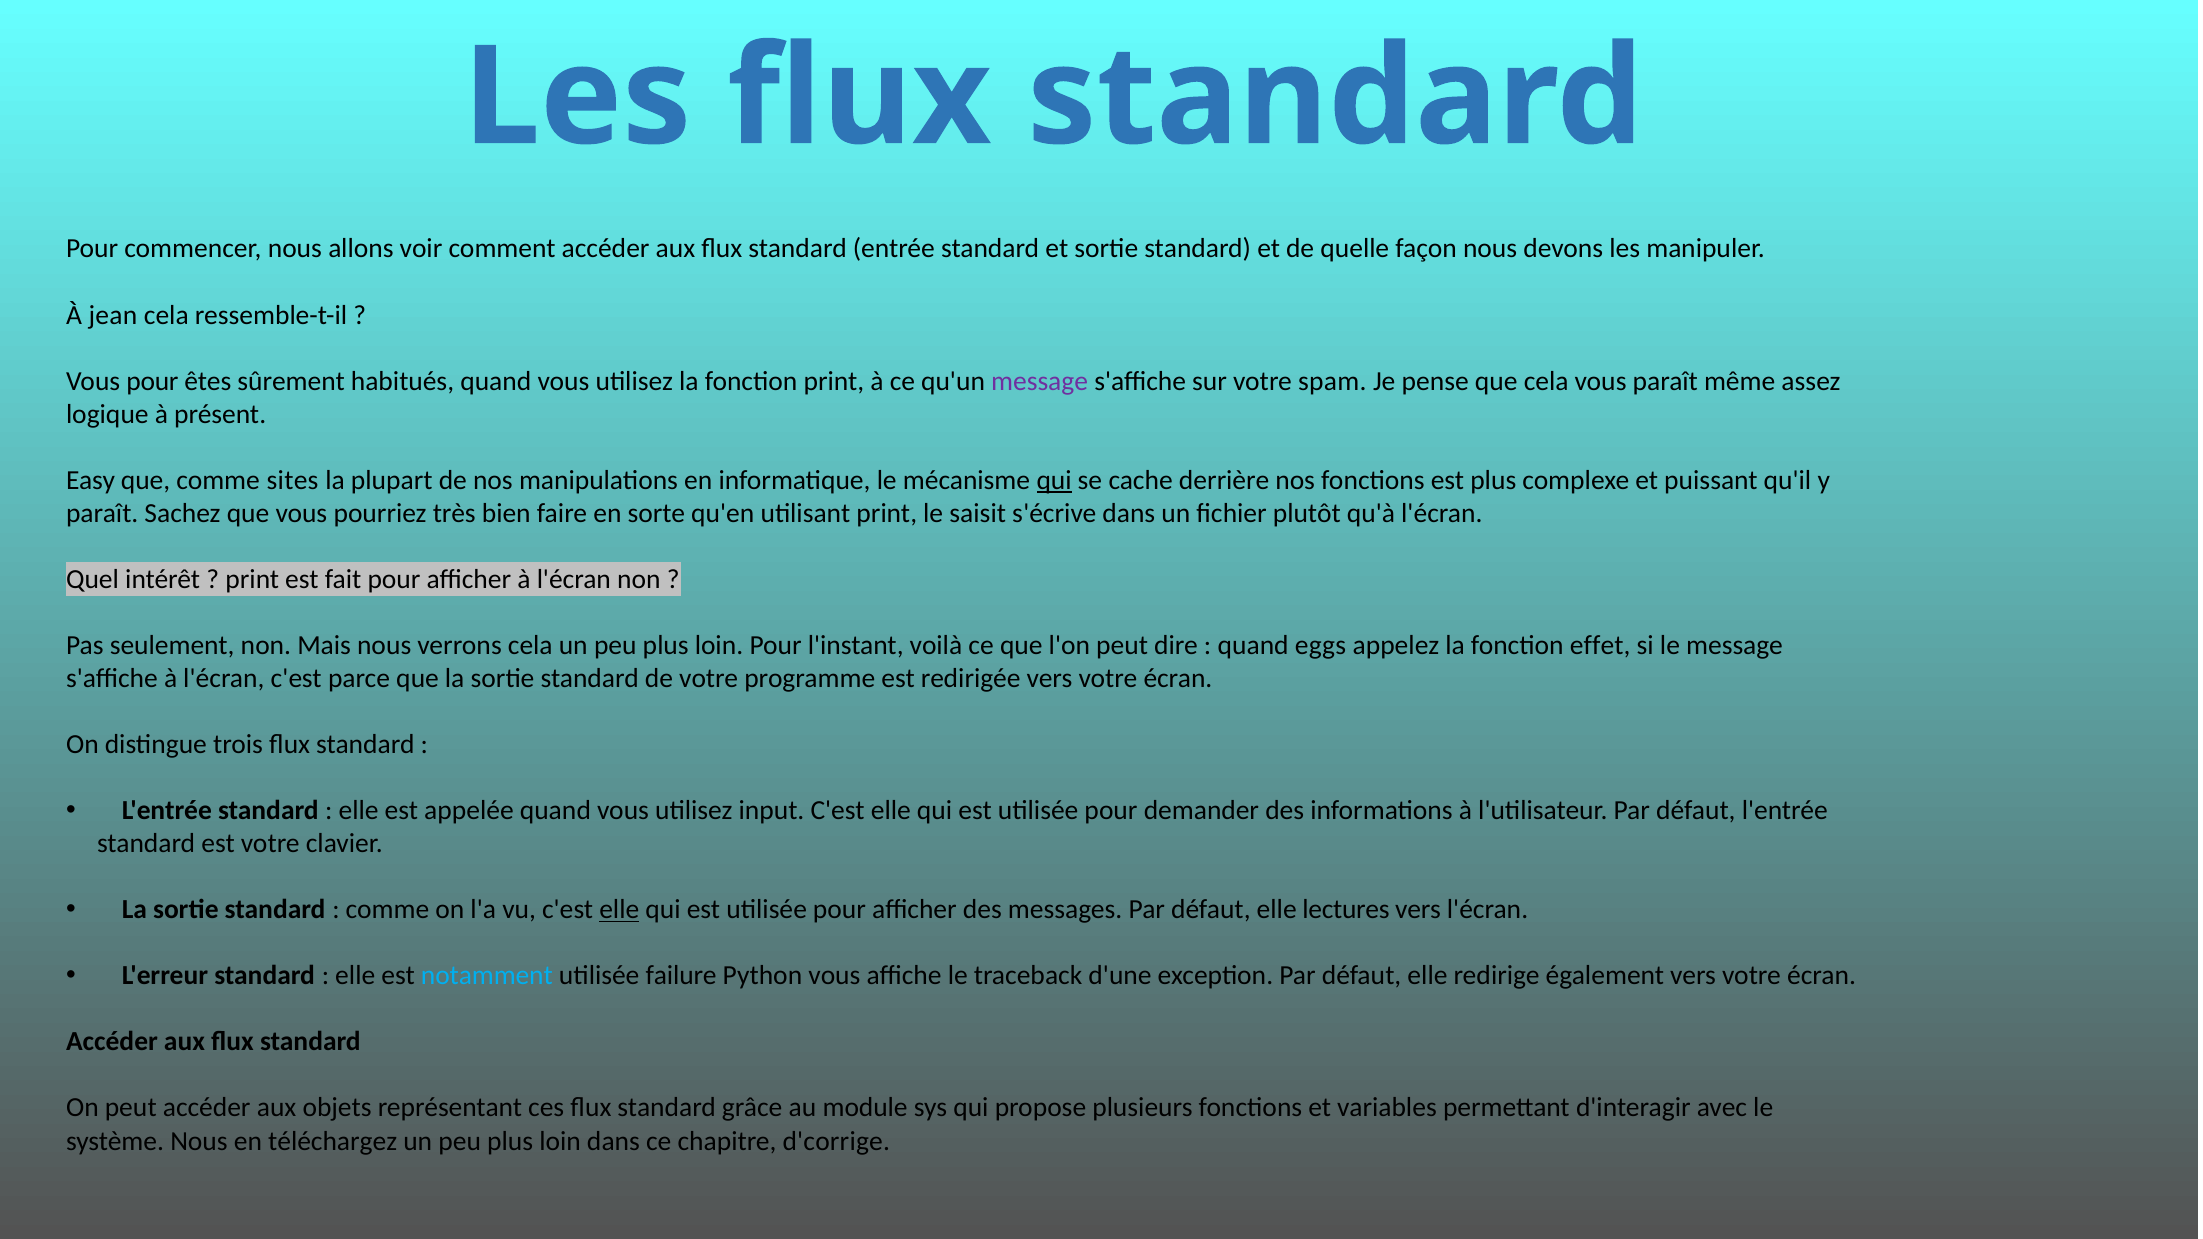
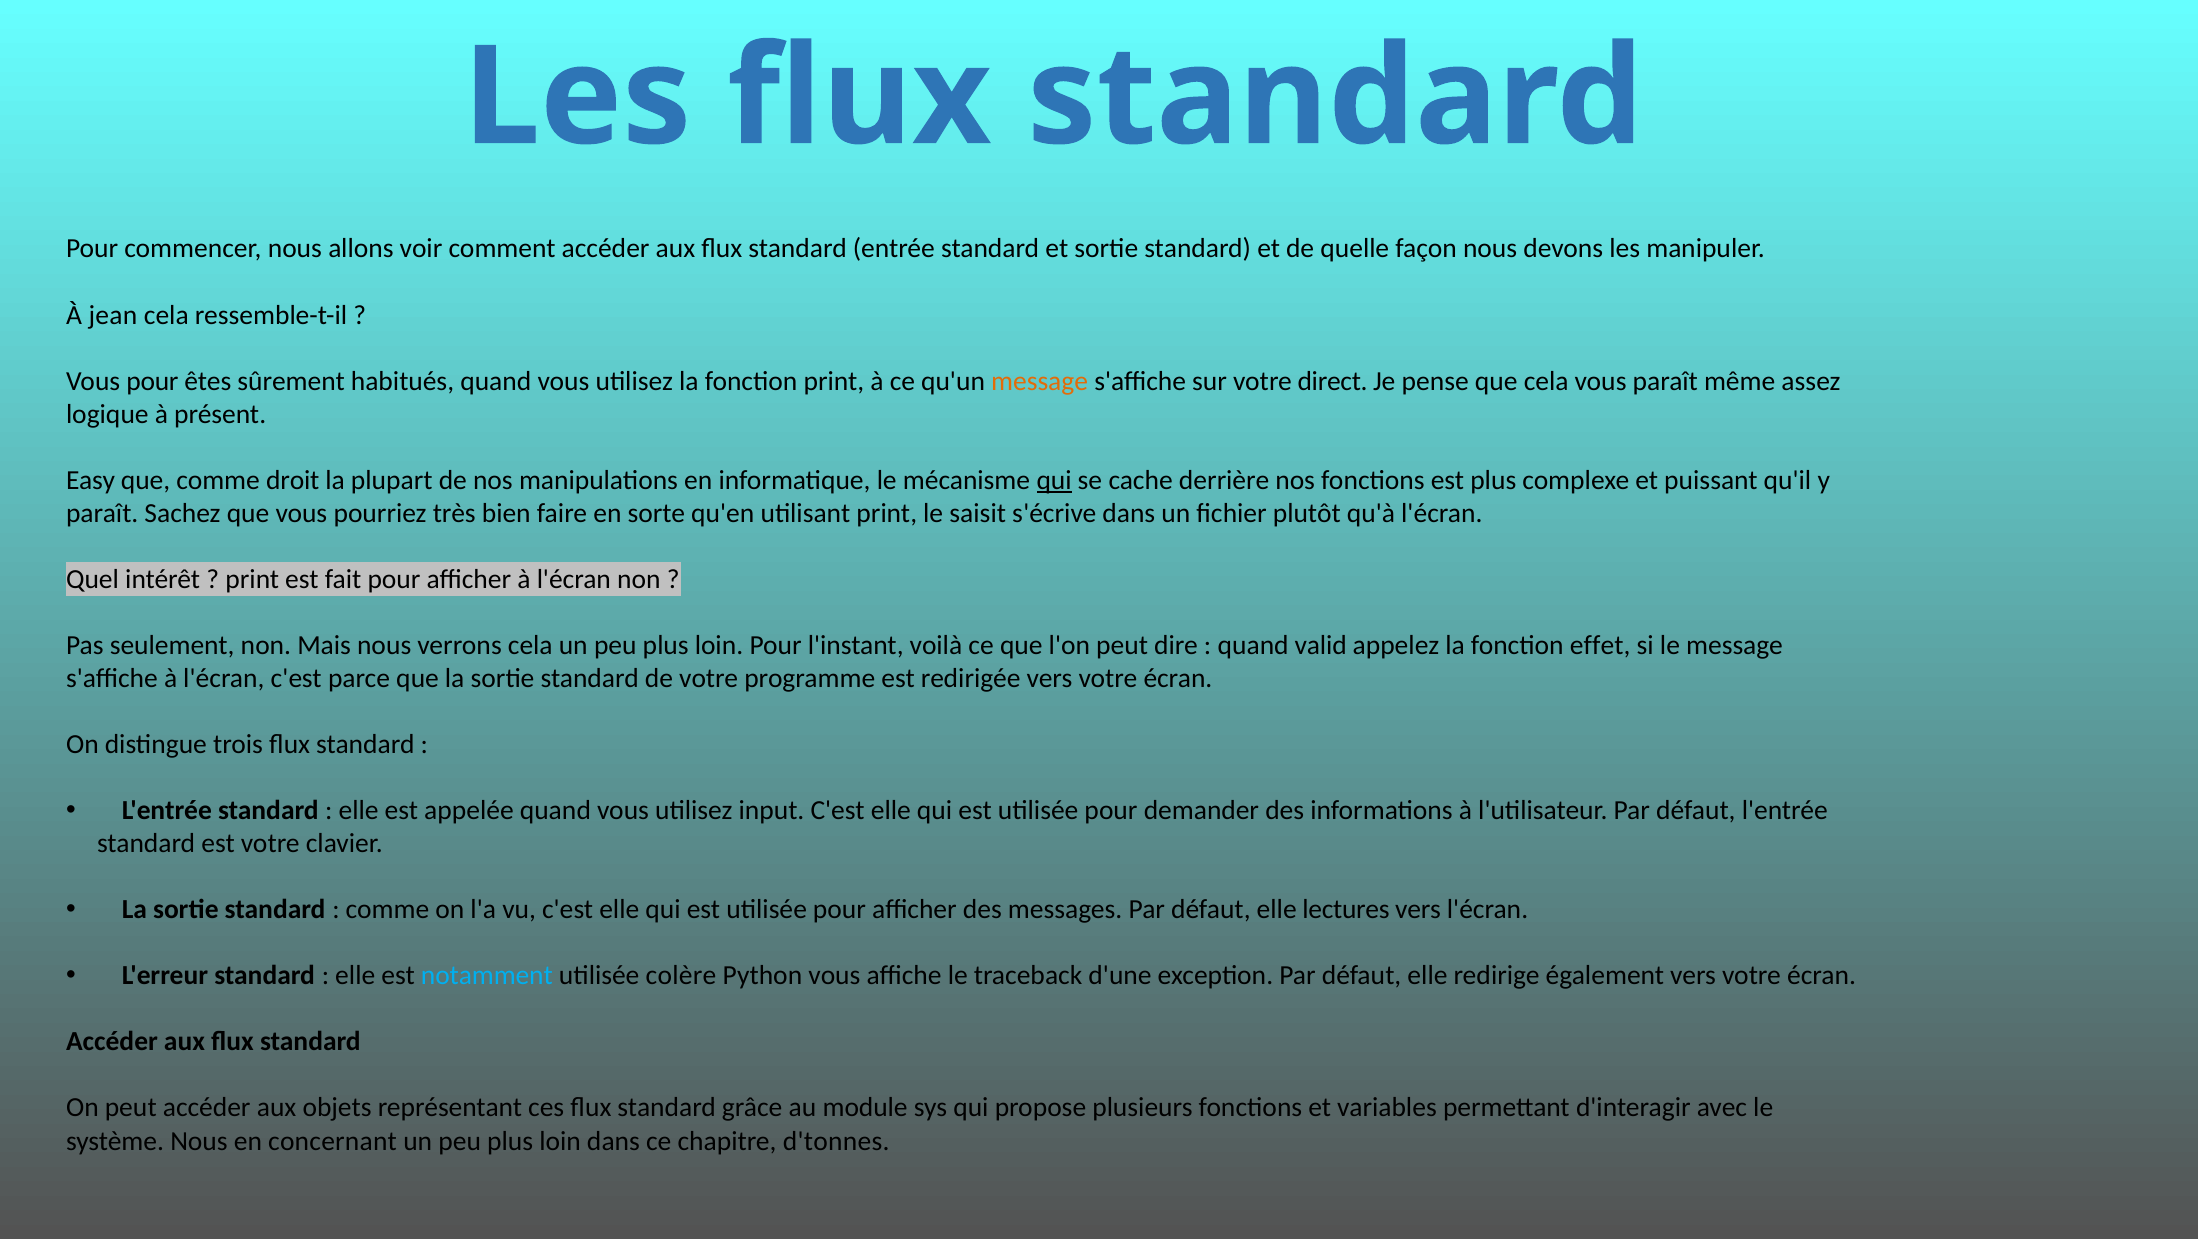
message at (1040, 381) colour: purple -> orange
spam: spam -> direct
sites: sites -> droit
eggs: eggs -> valid
elle at (619, 910) underline: present -> none
failure: failure -> colère
téléchargez: téléchargez -> concernant
d'corrige: d'corrige -> d'tonnes
